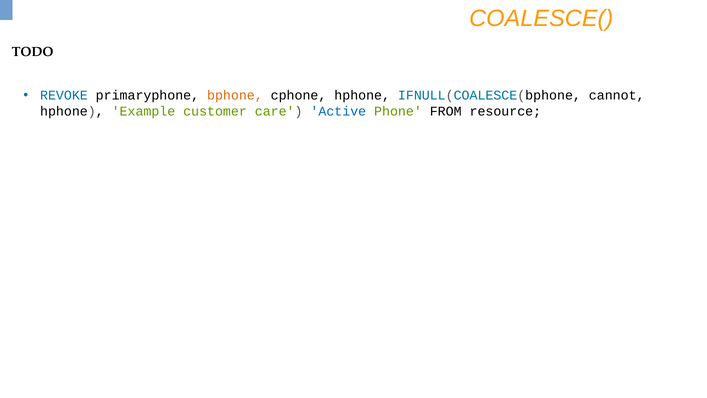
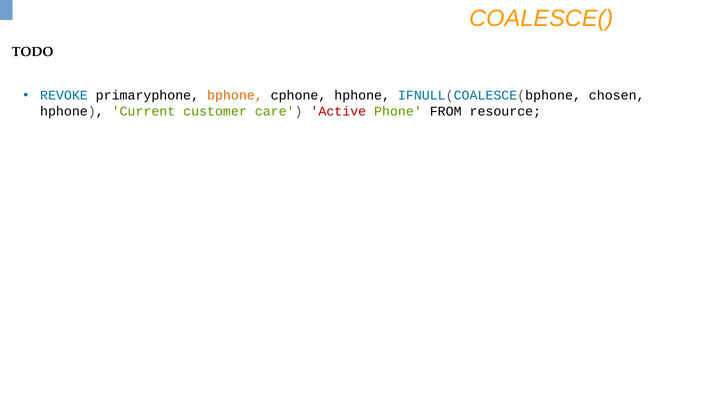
cannot: cannot -> chosen
Example: Example -> Current
Active colour: blue -> red
